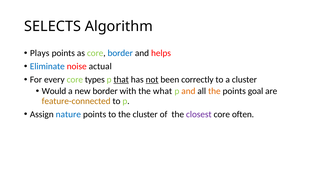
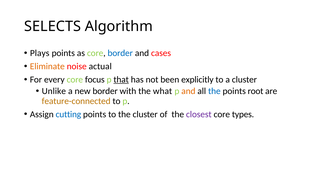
helps: helps -> cases
Eliminate colour: blue -> orange
types: types -> focus
not underline: present -> none
correctly: correctly -> explicitly
Would: Would -> Unlike
the at (214, 91) colour: orange -> blue
goal: goal -> root
nature: nature -> cutting
often: often -> types
